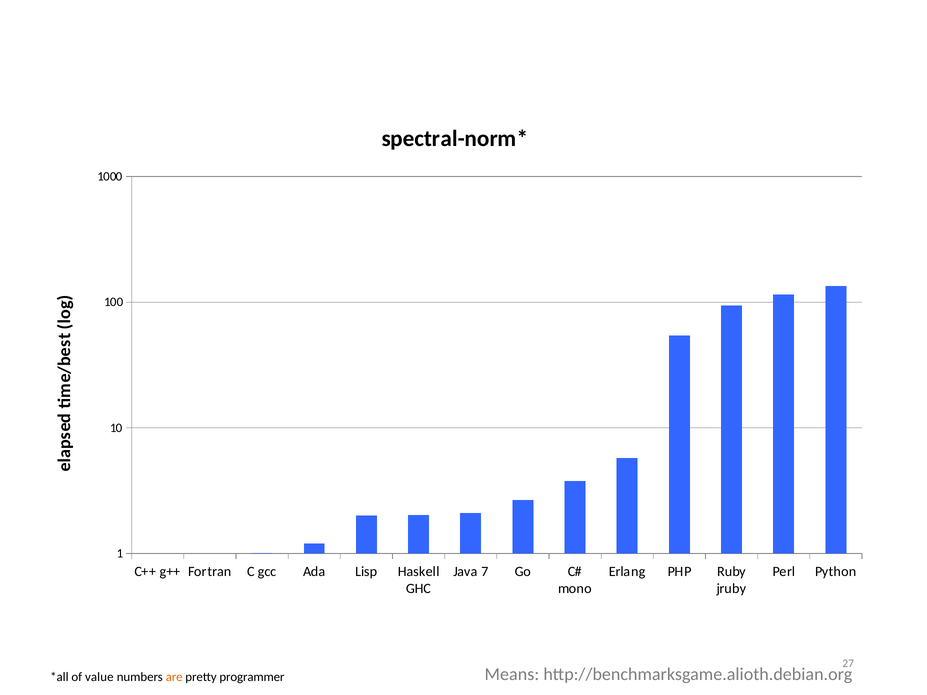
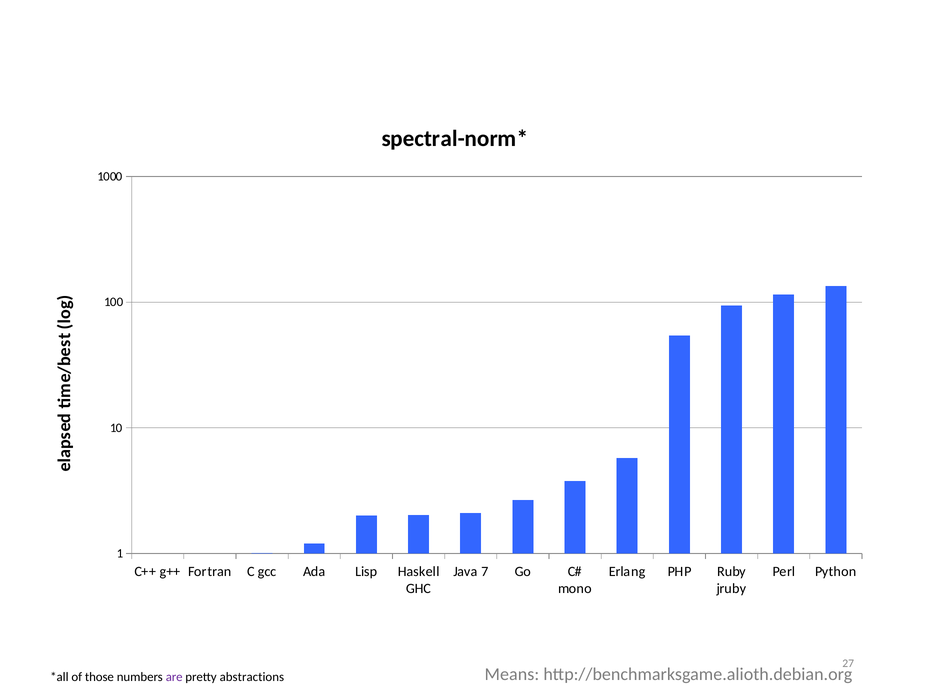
value: value -> those
are colour: orange -> purple
programmer: programmer -> abstractions
